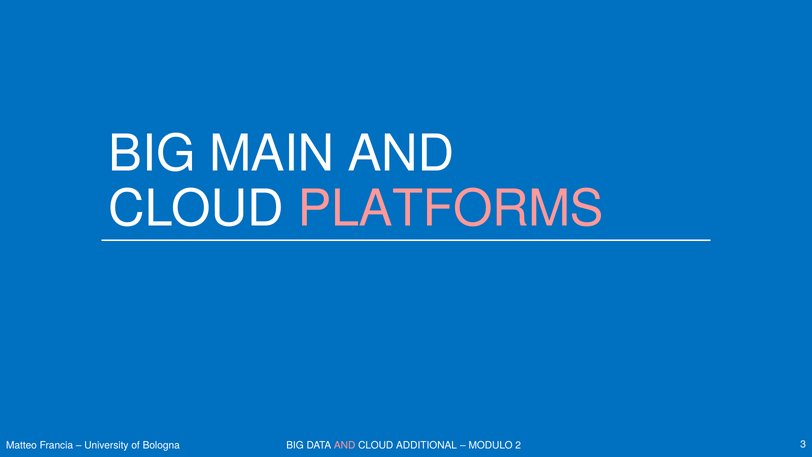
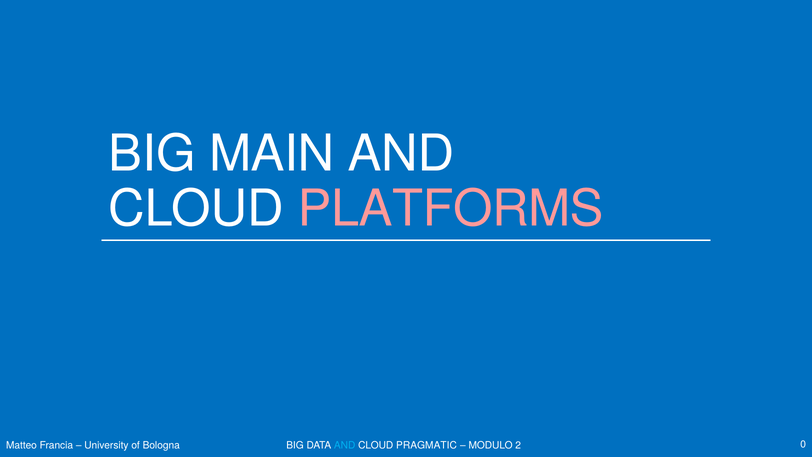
AND at (345, 445) colour: pink -> light blue
ADDITIONAL: ADDITIONAL -> PRAGMATIC
3: 3 -> 0
